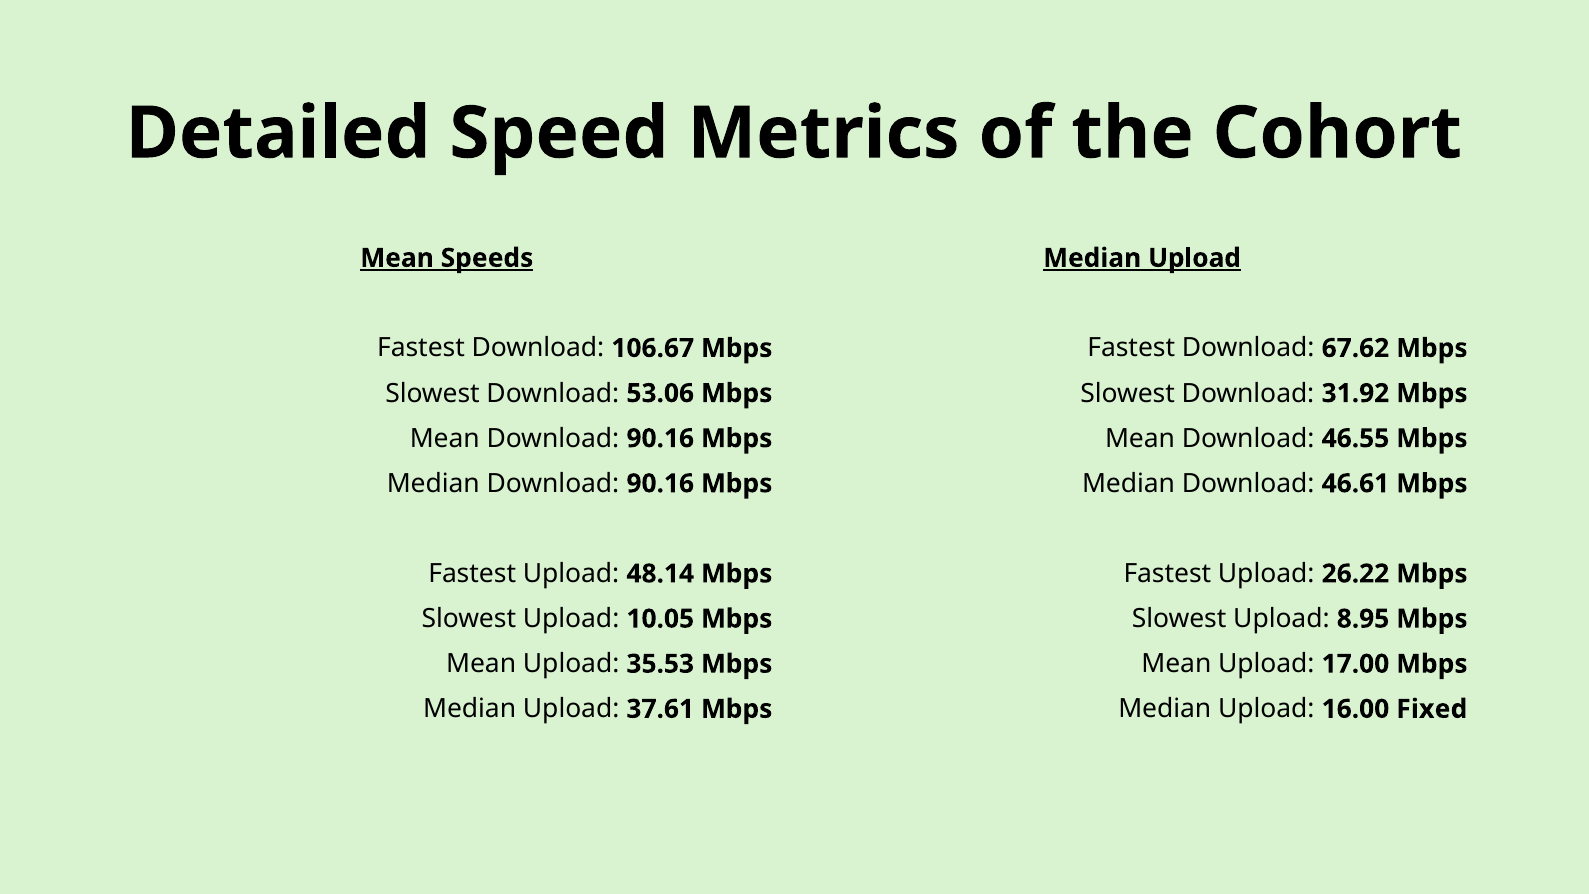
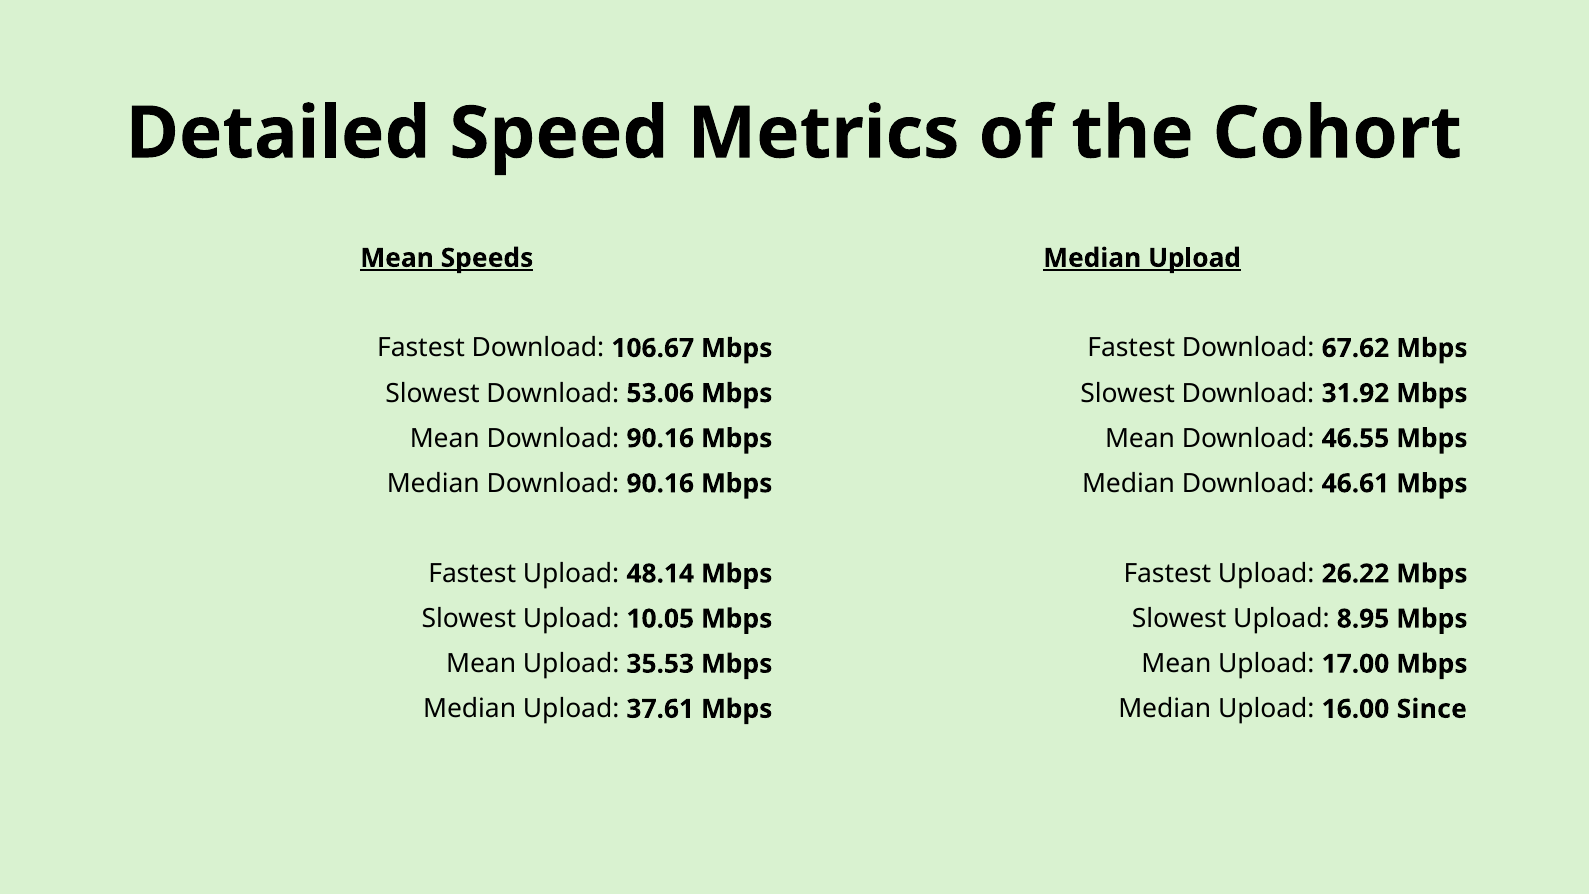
Fixed: Fixed -> Since
